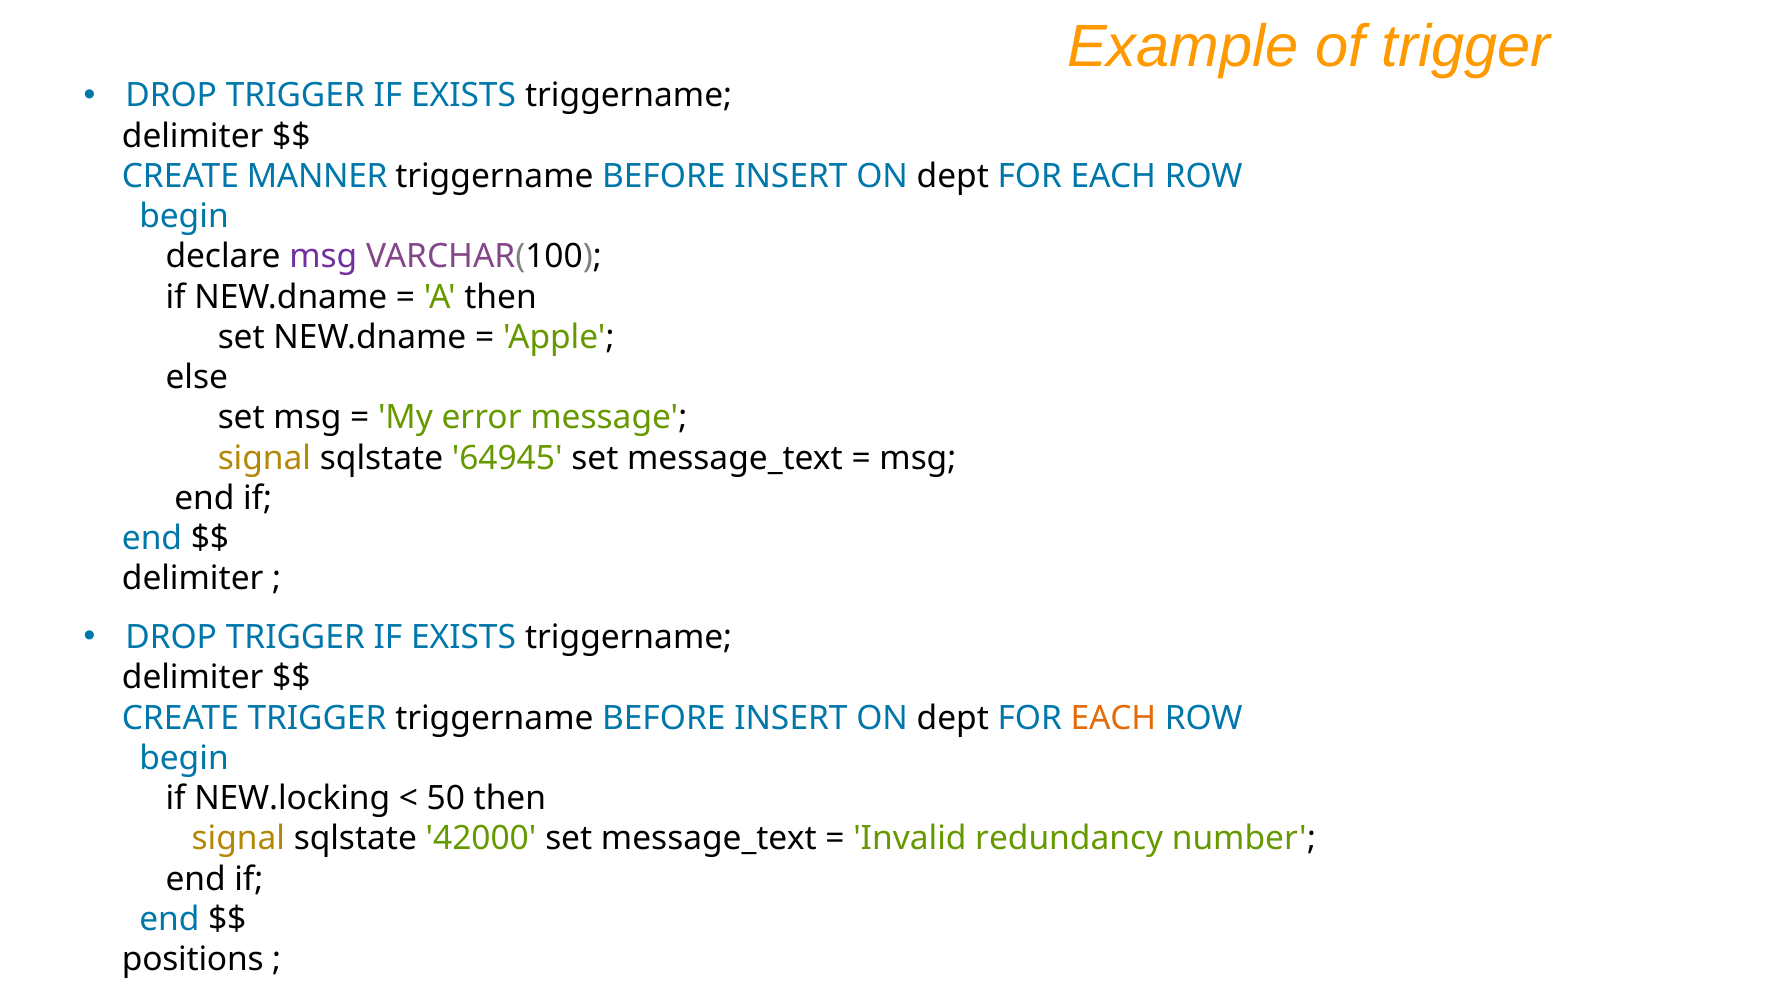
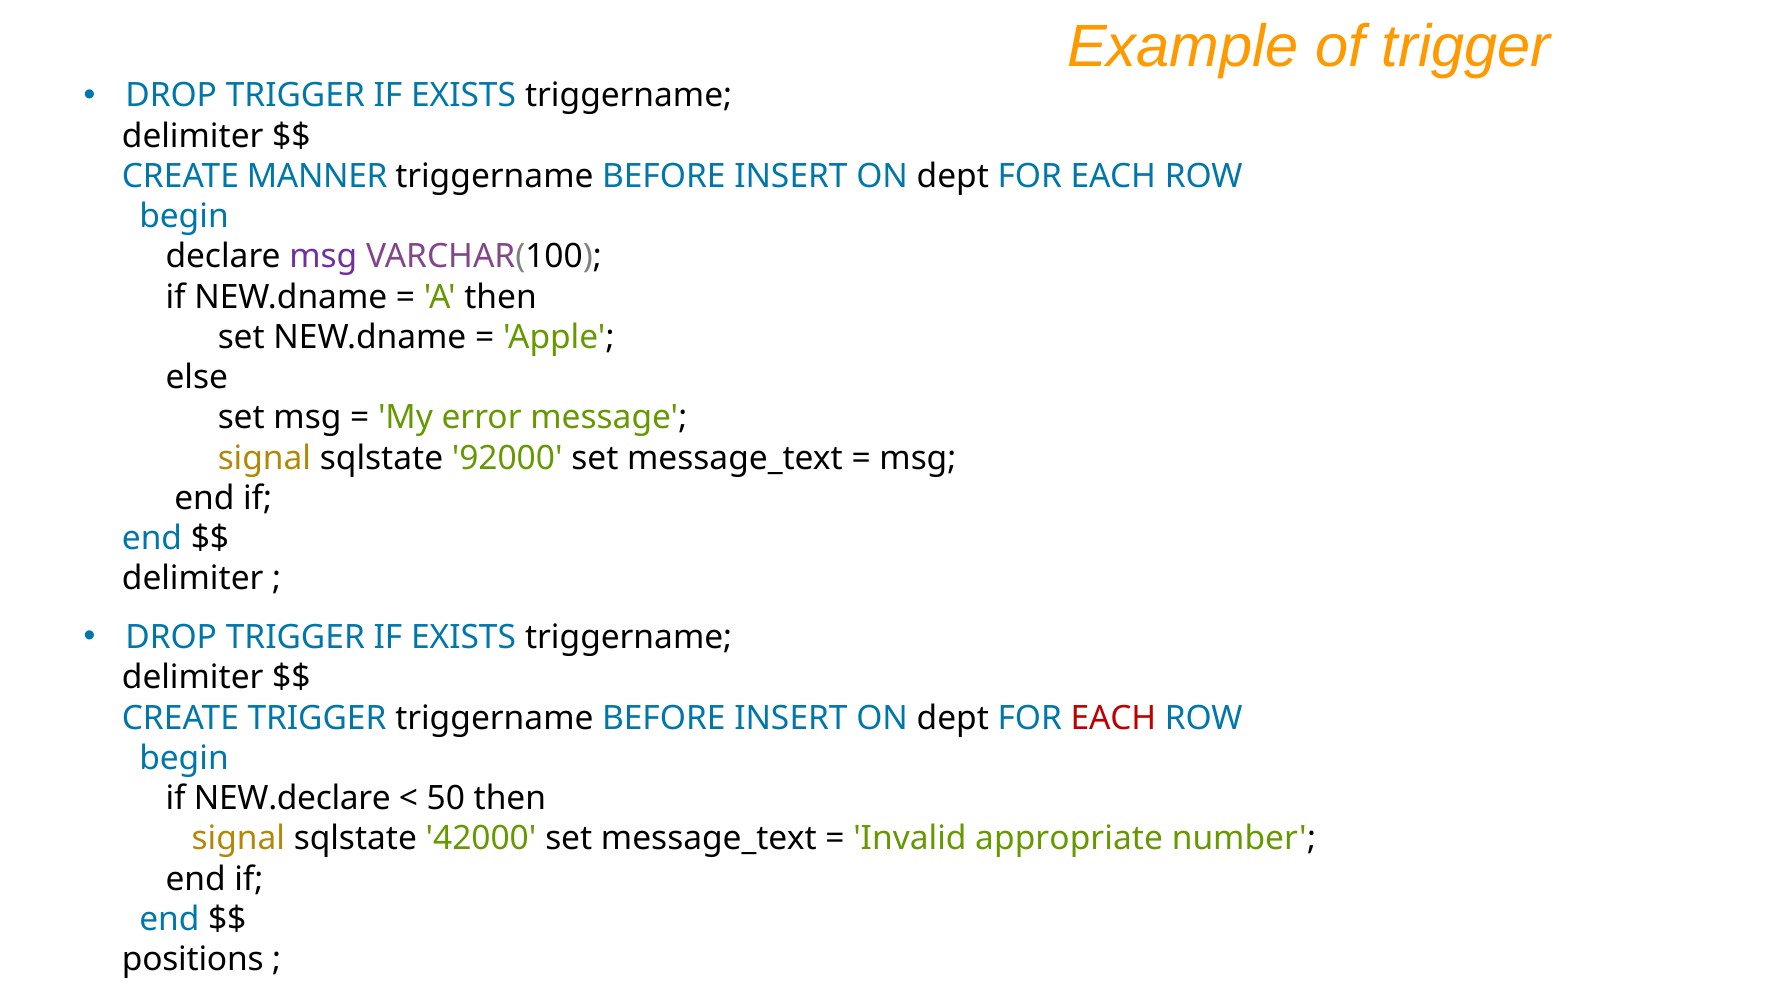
64945: 64945 -> 92000
EACH at (1113, 718) colour: orange -> red
NEW.locking: NEW.locking -> NEW.declare
redundancy: redundancy -> appropriate
